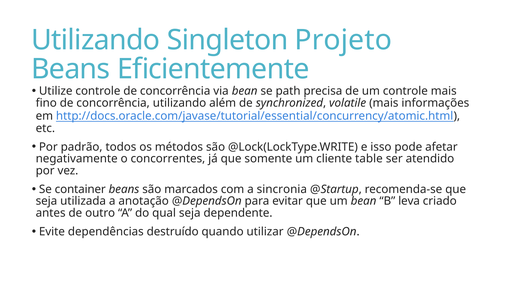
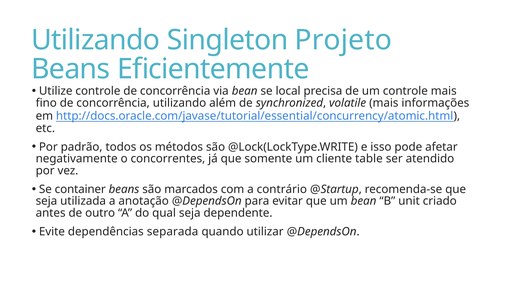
path: path -> local
sincronia: sincronia -> contrário
leva: leva -> unit
destruído: destruído -> separada
